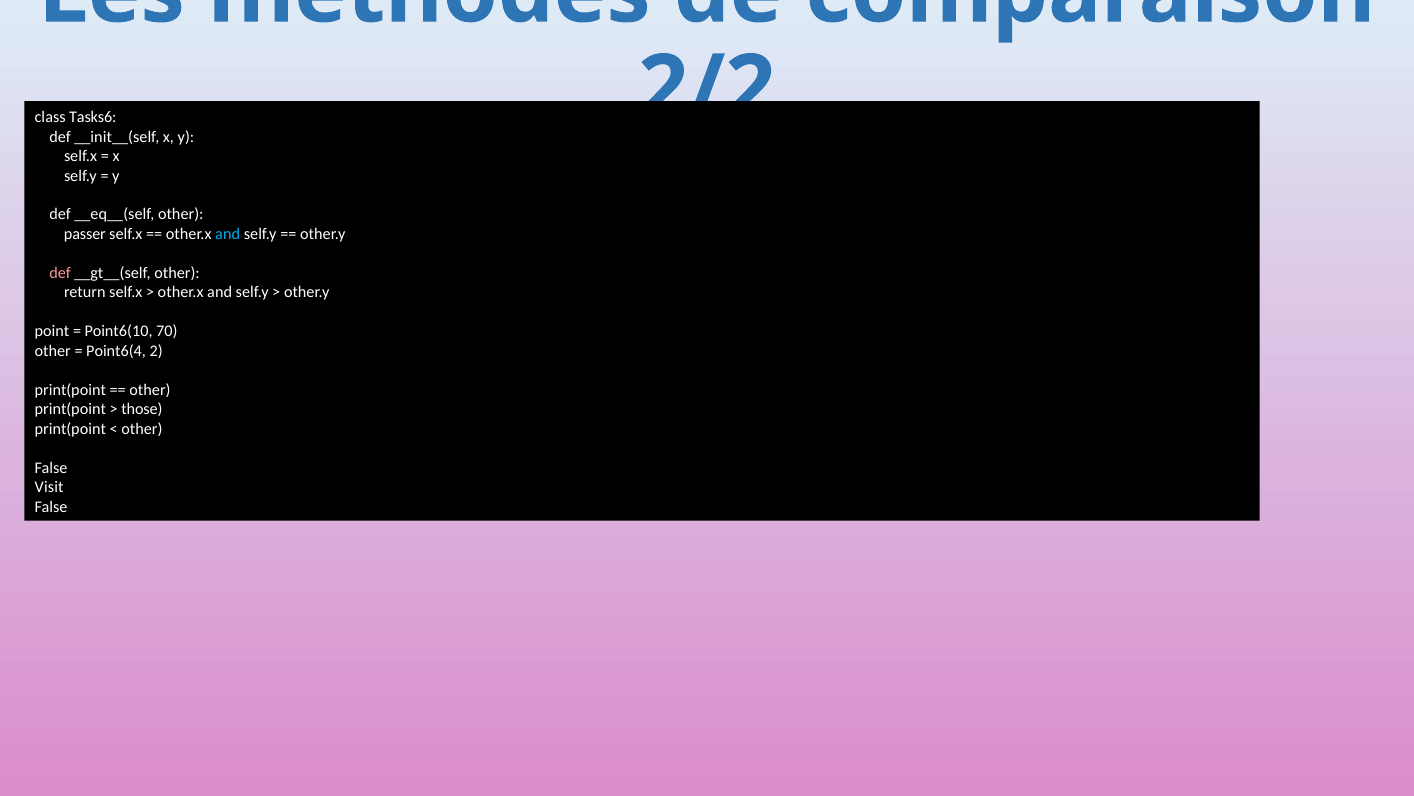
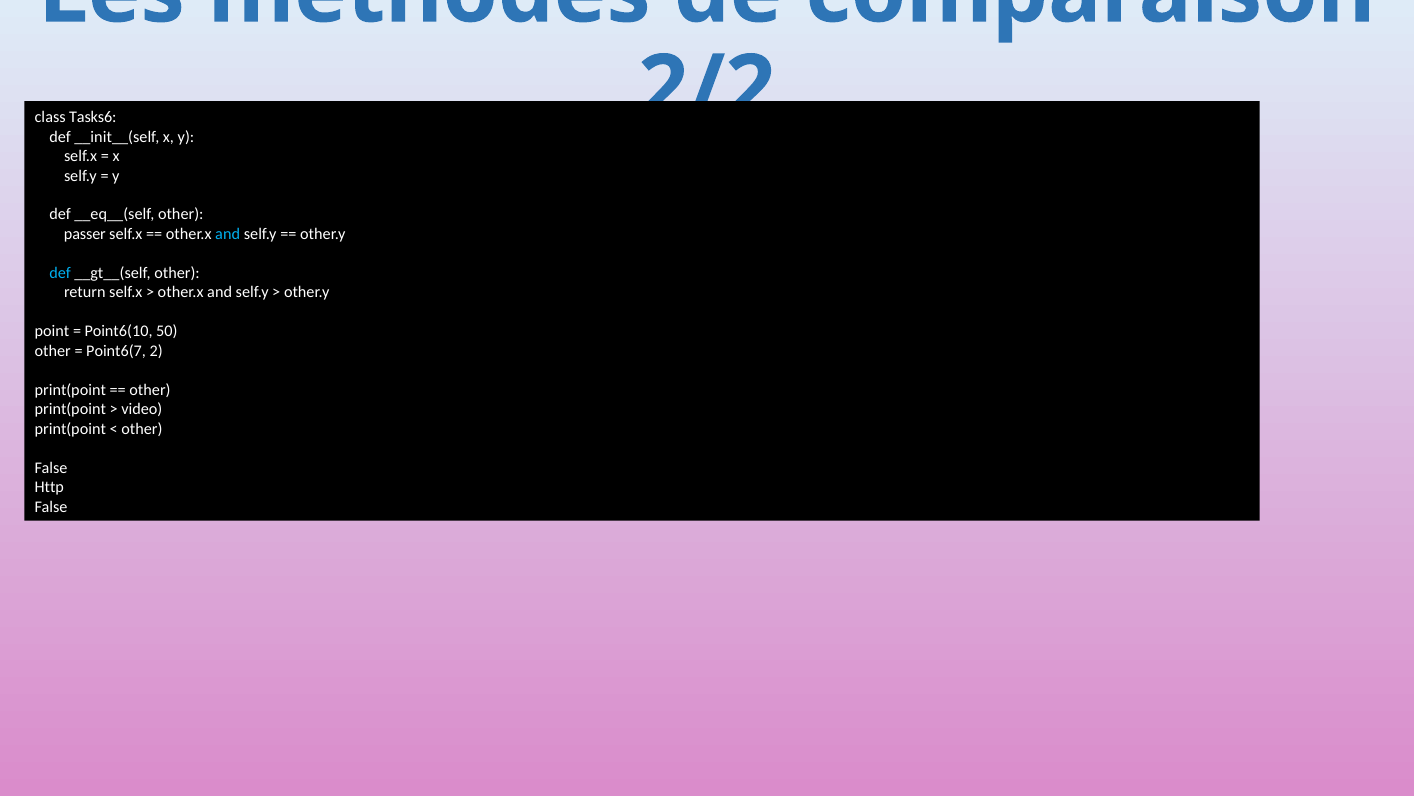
def at (60, 273) colour: pink -> light blue
70: 70 -> 50
Point6(4: Point6(4 -> Point6(7
those: those -> video
Visit: Visit -> Http
